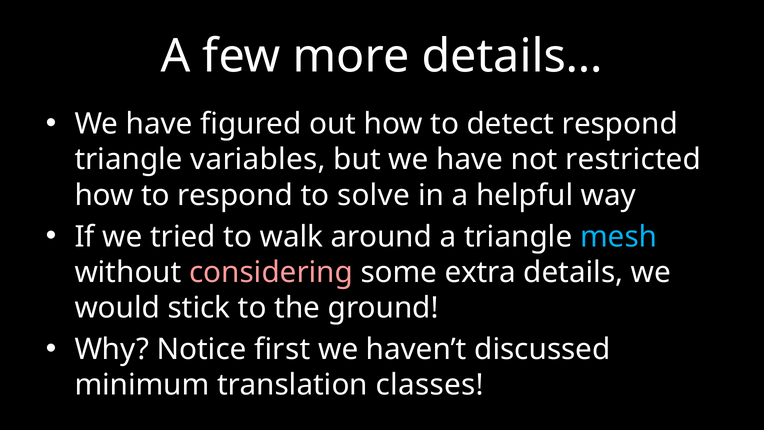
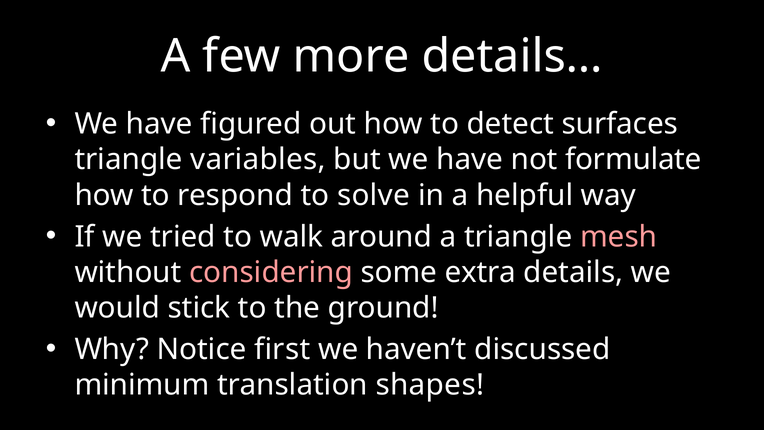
detect respond: respond -> surfaces
restricted: restricted -> formulate
mesh colour: light blue -> pink
classes: classes -> shapes
